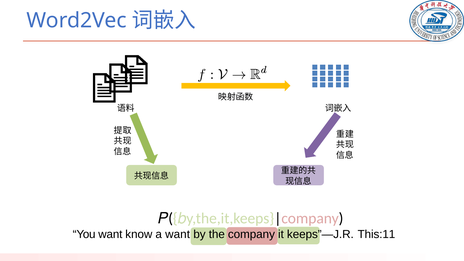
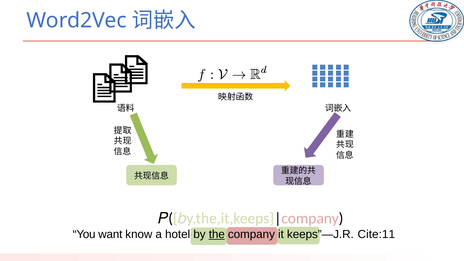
a want: want -> hotel
the underline: none -> present
This:11: This:11 -> Cite:11
